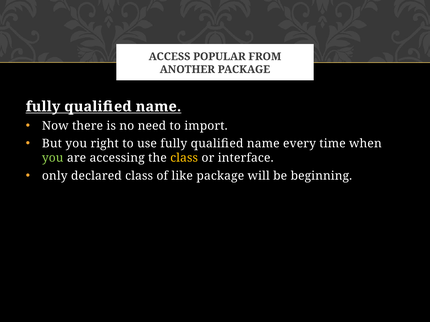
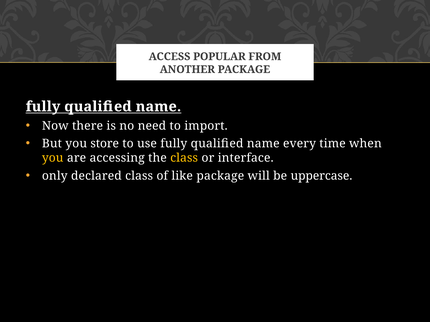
right: right -> store
you at (53, 158) colour: light green -> yellow
beginning: beginning -> uppercase
